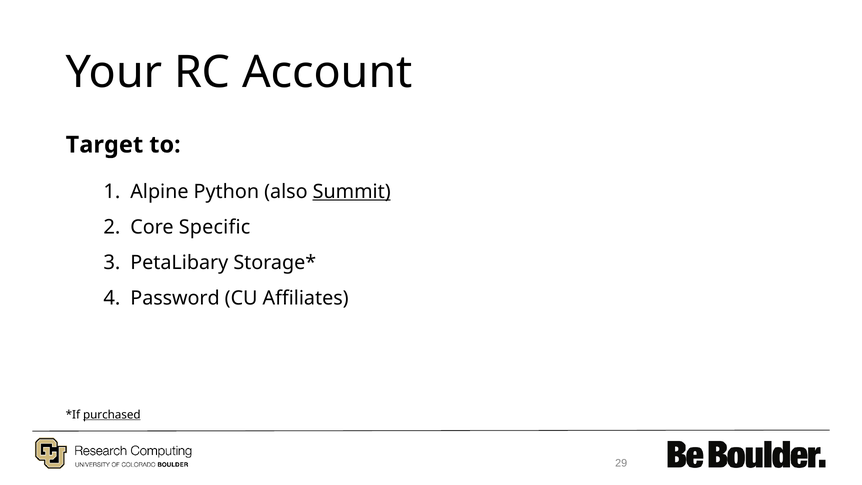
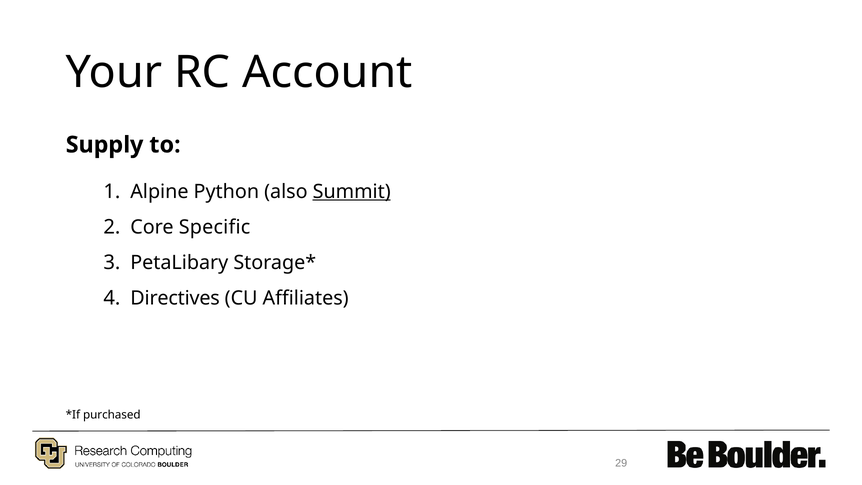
Target: Target -> Supply
Password: Password -> Directives
purchased underline: present -> none
